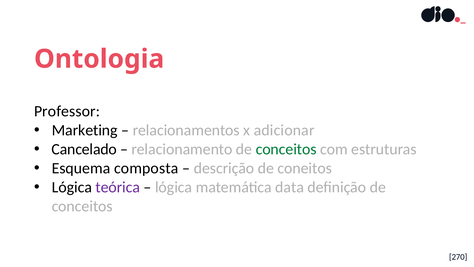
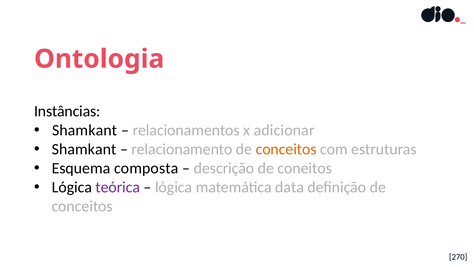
Professor: Professor -> Instâncias
Marketing at (85, 130): Marketing -> Shamkant
Cancelado at (84, 149): Cancelado -> Shamkant
conceitos at (286, 149) colour: green -> orange
